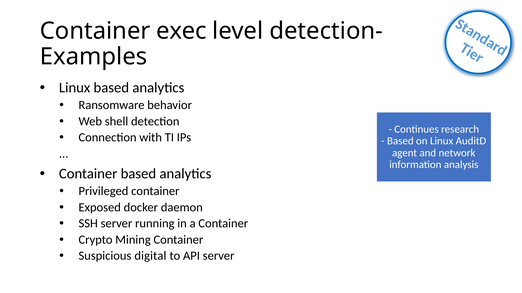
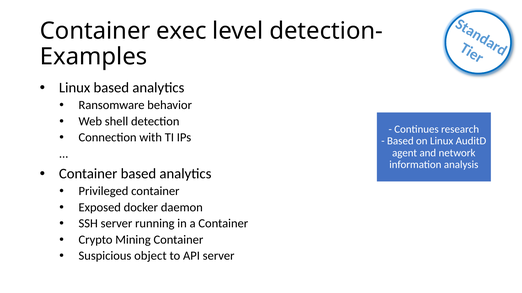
digital: digital -> object
